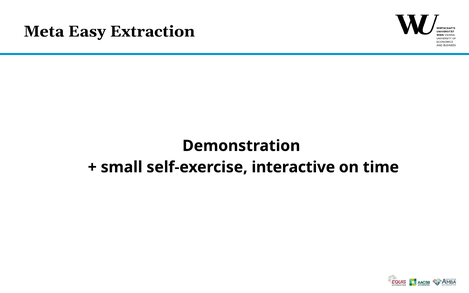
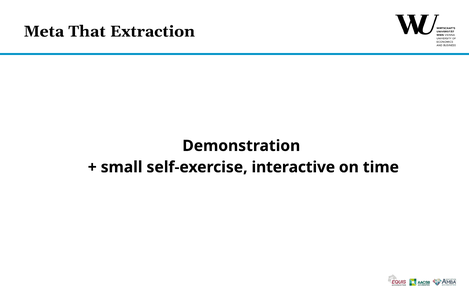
Easy: Easy -> That
